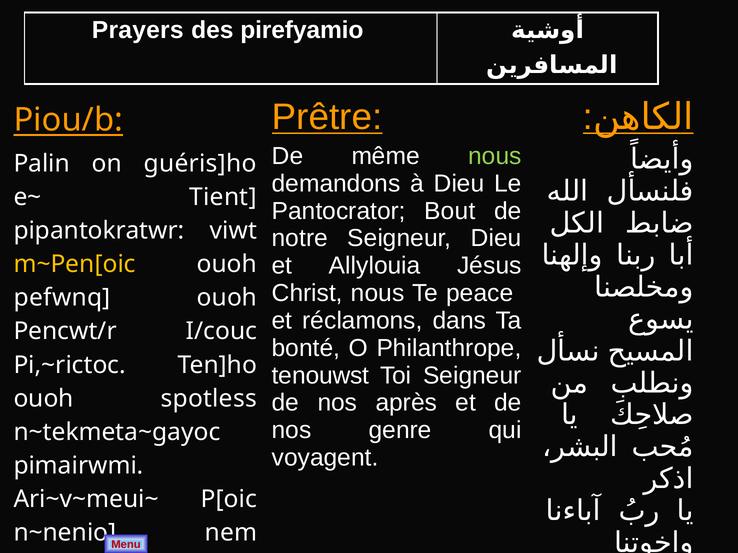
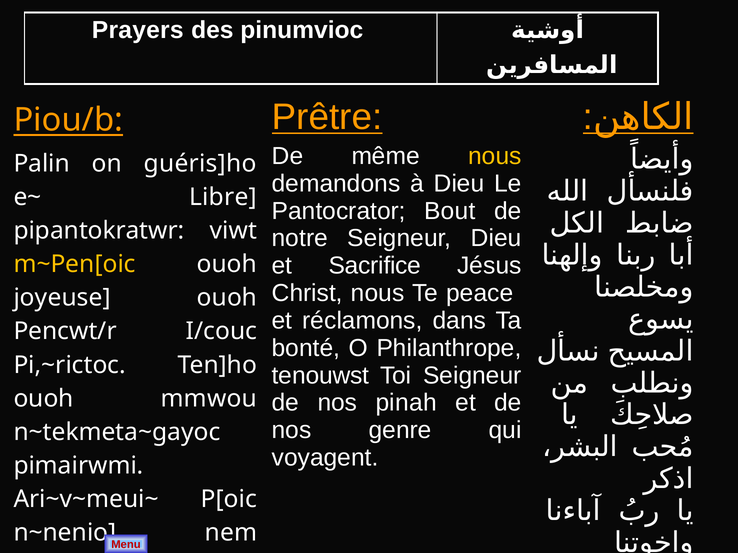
pirefyamio: pirefyamio -> pinumvioc
nous at (495, 156) colour: light green -> yellow
Tient: Tient -> Libre
Allylouia: Allylouia -> Sacrifice
pefwnq: pefwnq -> joyeuse
après: après -> pinah
spotless: spotless -> mmwou
